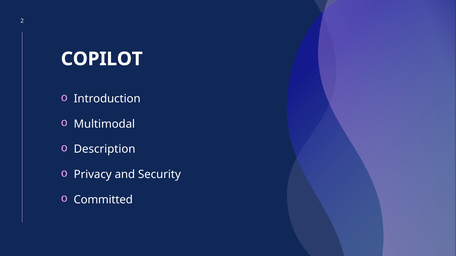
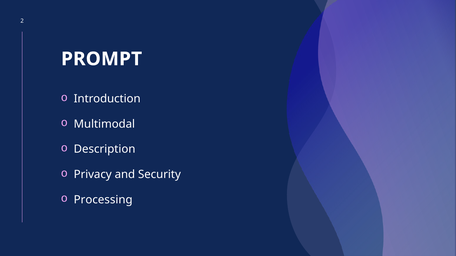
COPILOT: COPILOT -> PROMPT
Committed: Committed -> Processing
